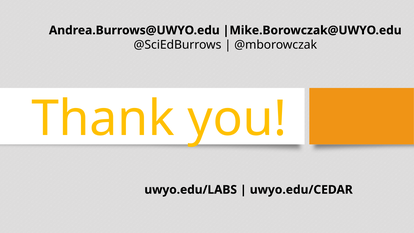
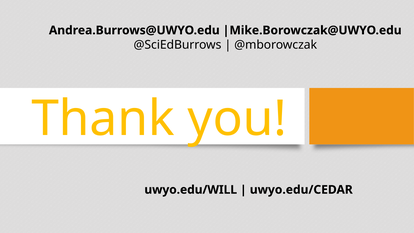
uwyo.edu/LABS: uwyo.edu/LABS -> uwyo.edu/WILL
